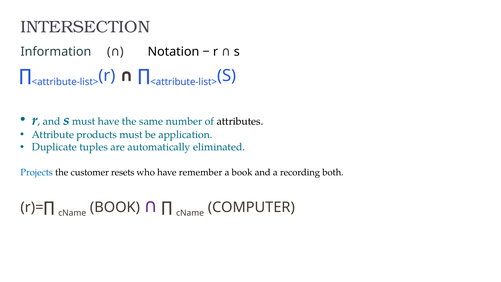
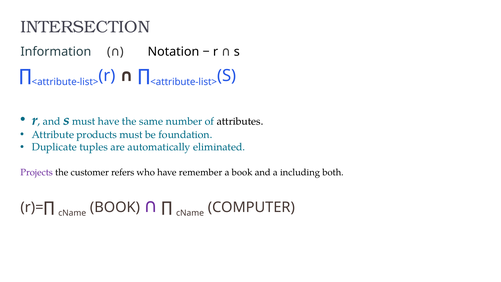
application: application -> foundation
Projects colour: blue -> purple
resets: resets -> refers
recording: recording -> including
